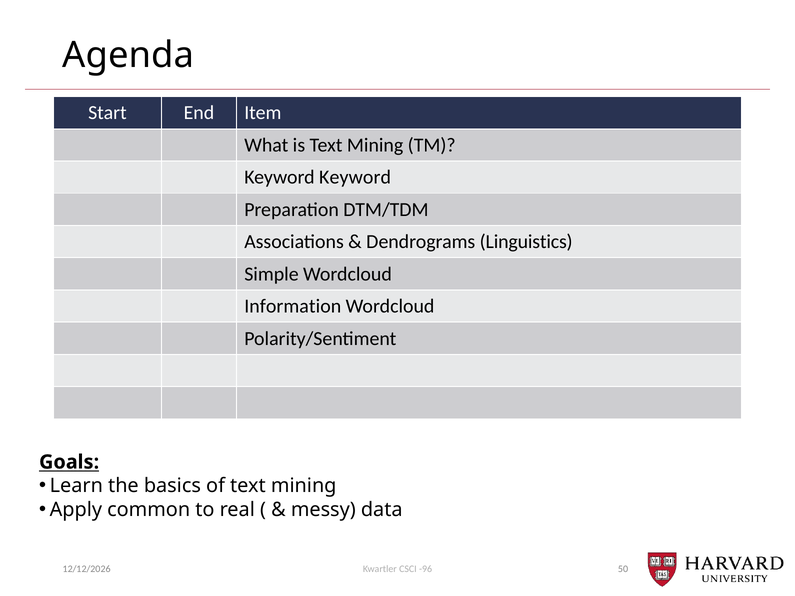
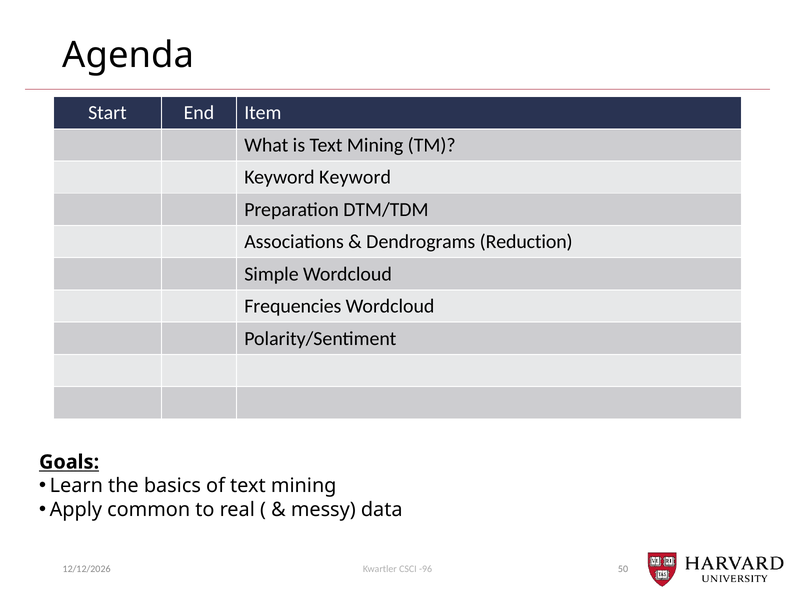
Linguistics: Linguistics -> Reduction
Information: Information -> Frequencies
